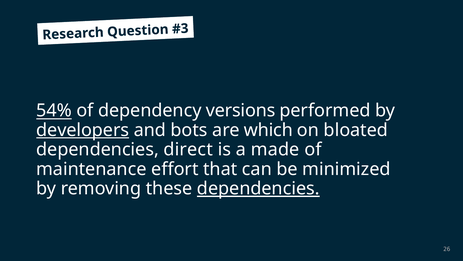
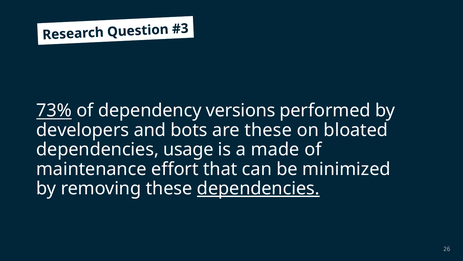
54%: 54% -> 73%
developers underline: present -> none
are which: which -> these
direct: direct -> usage
